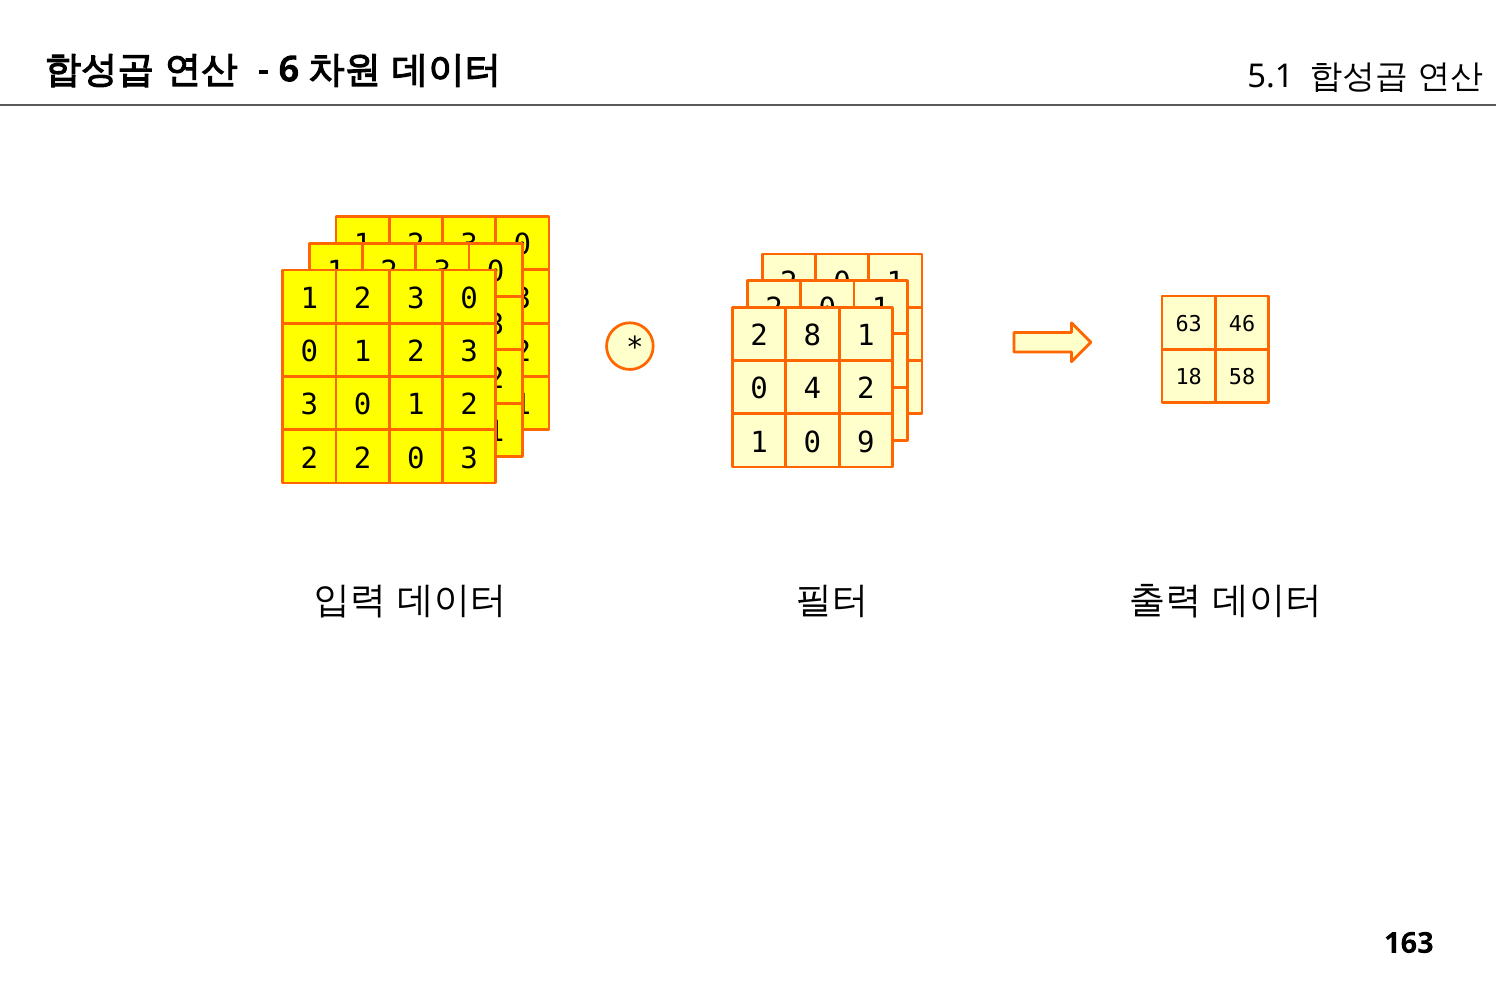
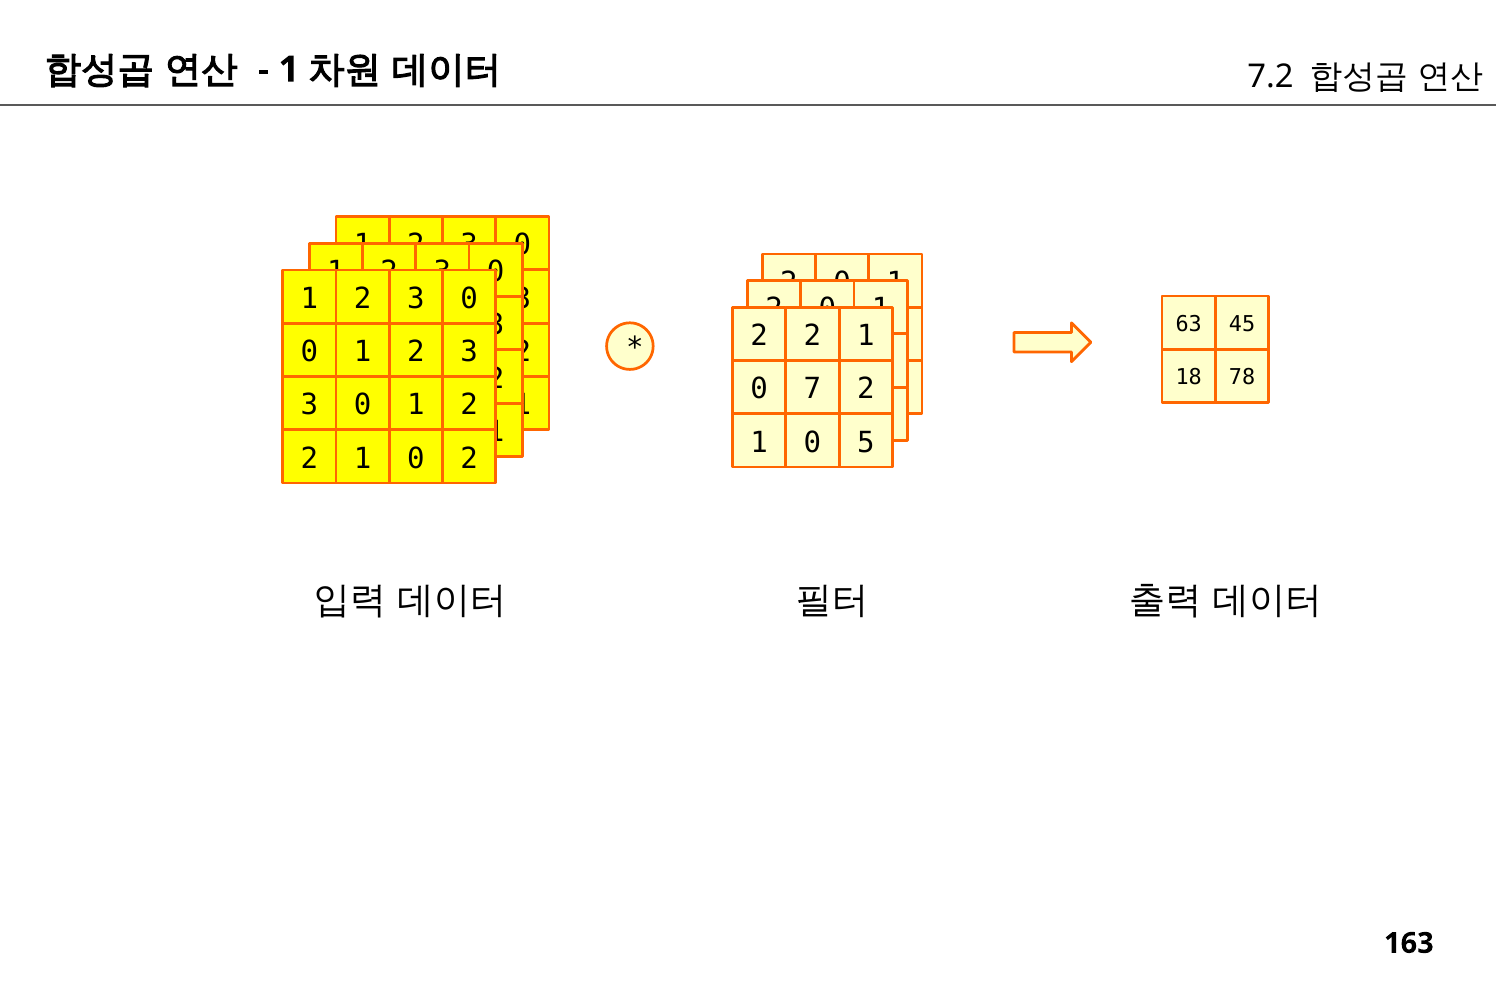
6 at (289, 70): 6 -> 1
5.1: 5.1 -> 7.2
46: 46 -> 45
8 at (812, 336): 8 -> 2
58: 58 -> 78
4: 4 -> 7
9: 9 -> 5
2 at (363, 458): 2 -> 1
3 at (469, 458): 3 -> 2
